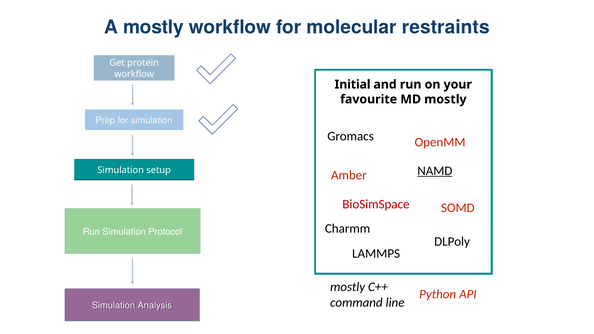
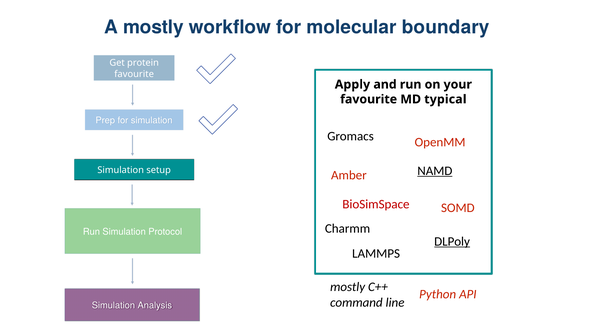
restraints: restraints -> boundary
workflow at (134, 74): workflow -> favourite
Initial: Initial -> Apply
MD mostly: mostly -> typical
DLPoly underline: none -> present
